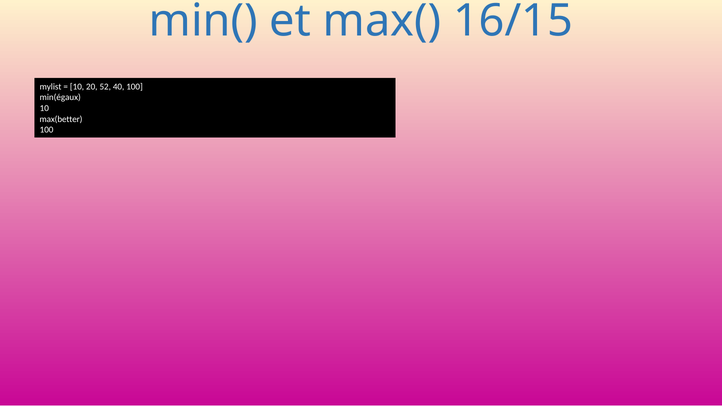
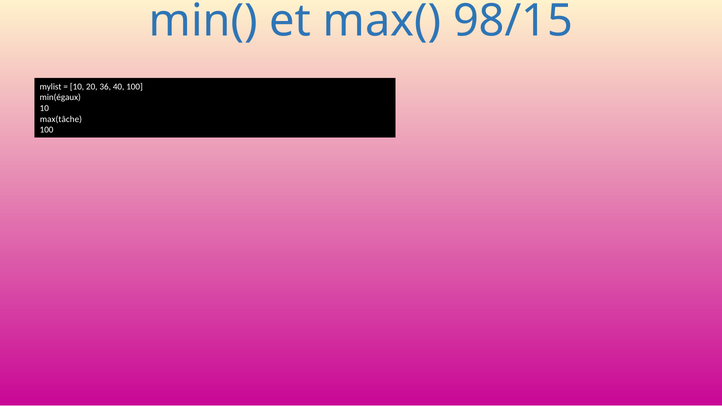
16/15: 16/15 -> 98/15
52: 52 -> 36
max(better: max(better -> max(tâche
